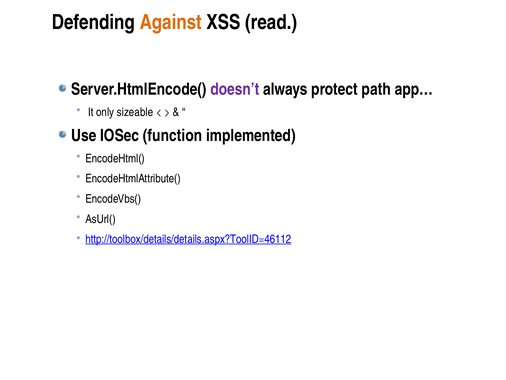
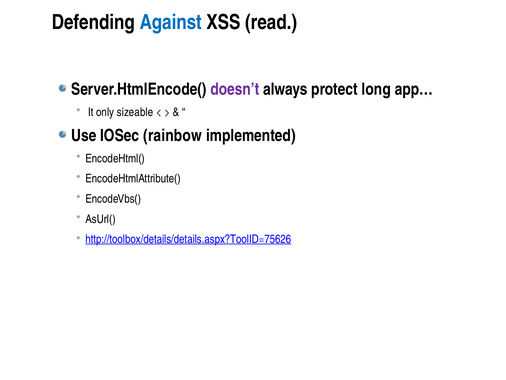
Against colour: orange -> blue
path: path -> long
function: function -> rainbow
http://toolbox/details/details.aspx?ToolID=46112: http://toolbox/details/details.aspx?ToolID=46112 -> http://toolbox/details/details.aspx?ToolID=75626
